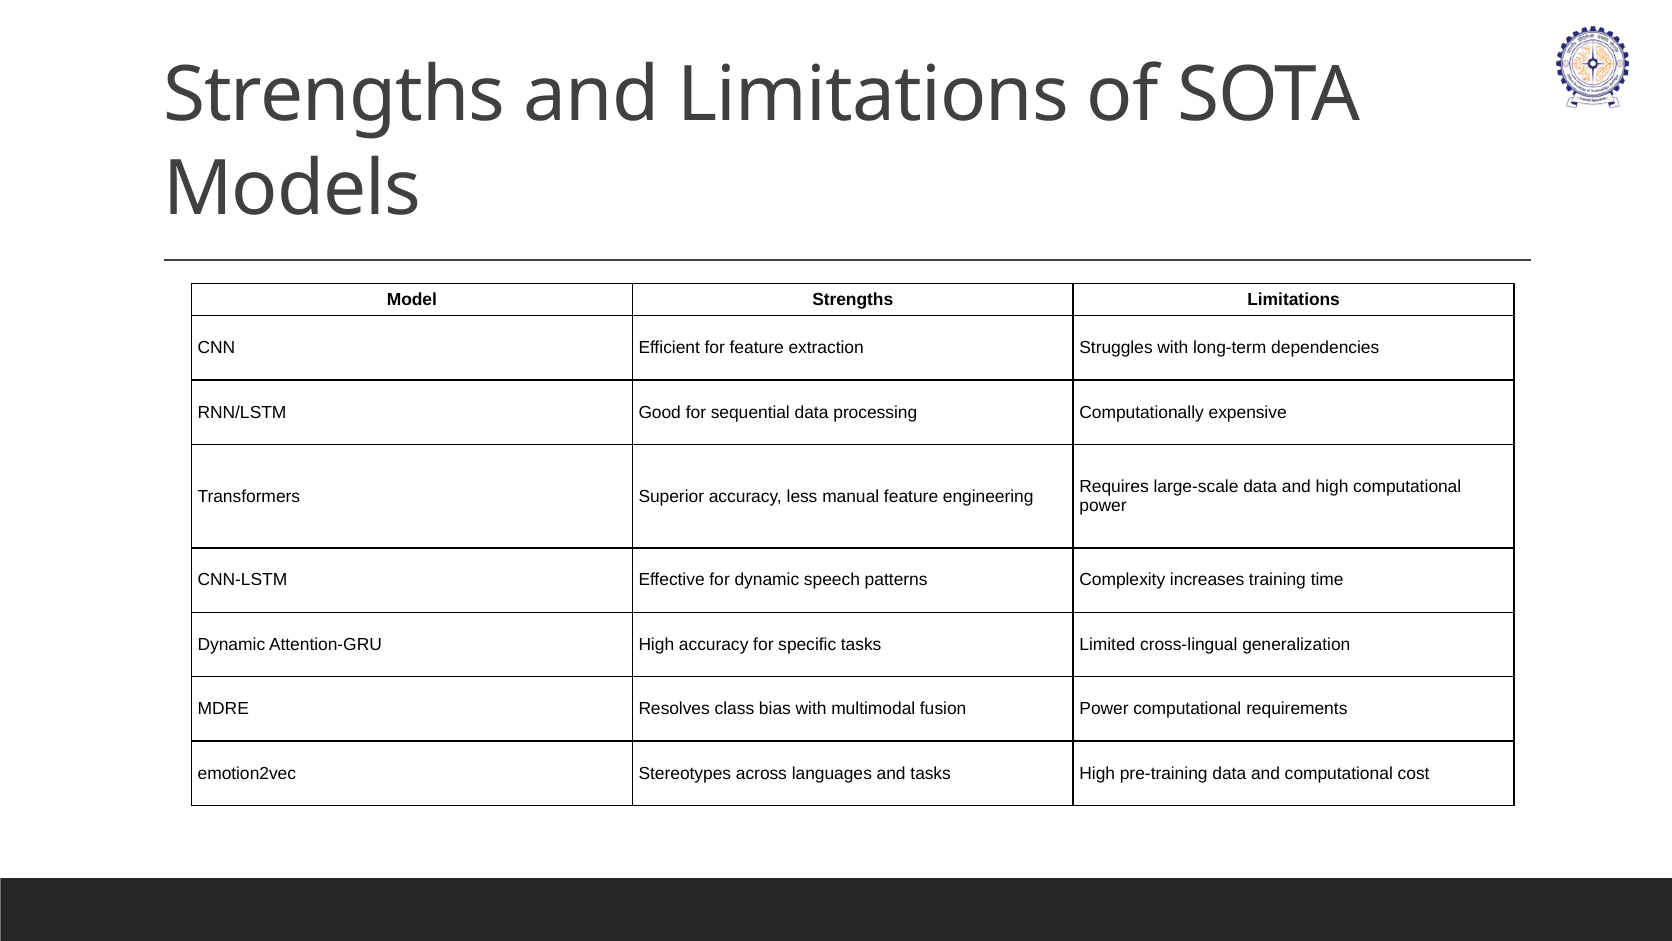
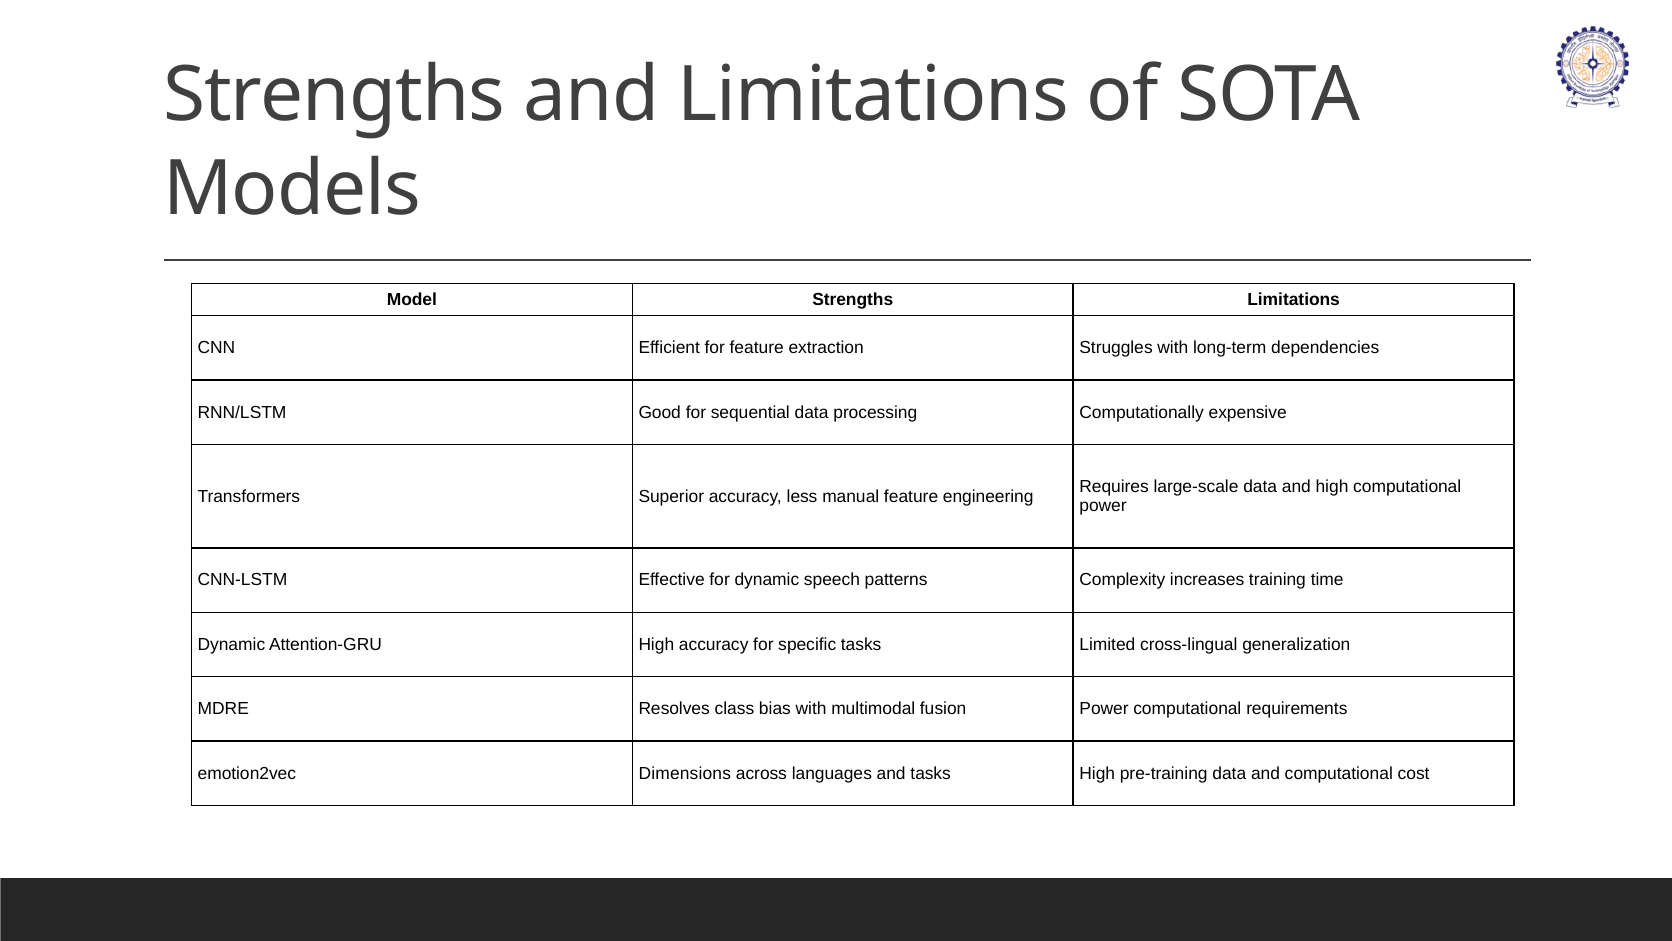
Stereotypes: Stereotypes -> Dimensions
